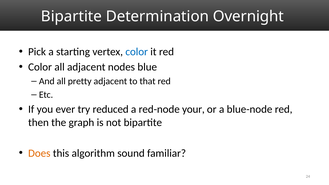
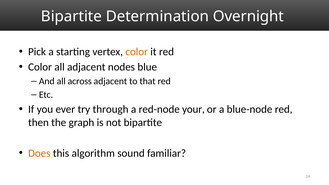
color at (137, 52) colour: blue -> orange
pretty: pretty -> across
reduced: reduced -> through
